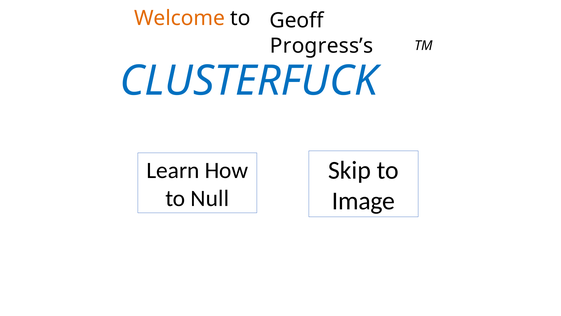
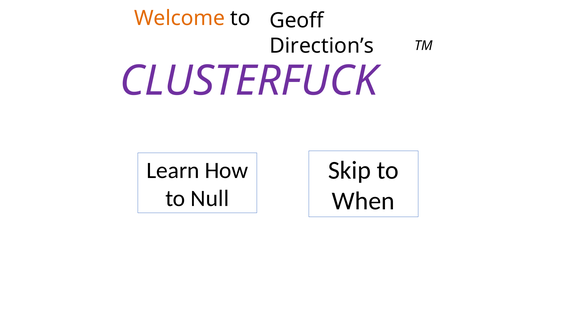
Progress’s: Progress’s -> Direction’s
CLUSTERFUCK colour: blue -> purple
Image: Image -> When
